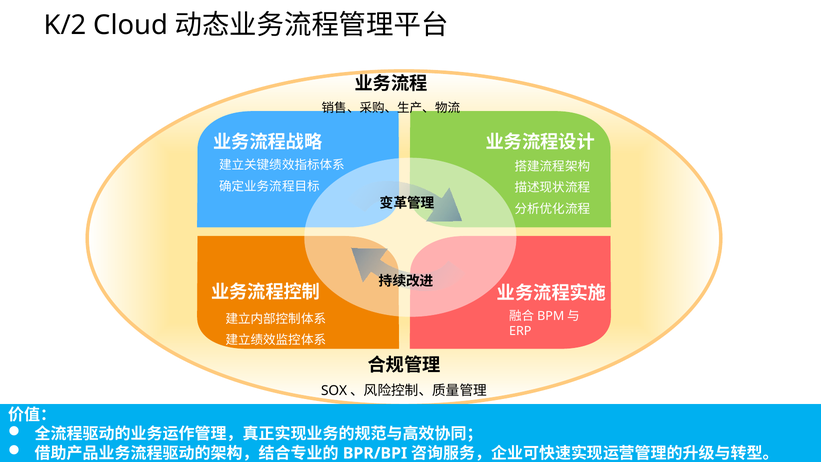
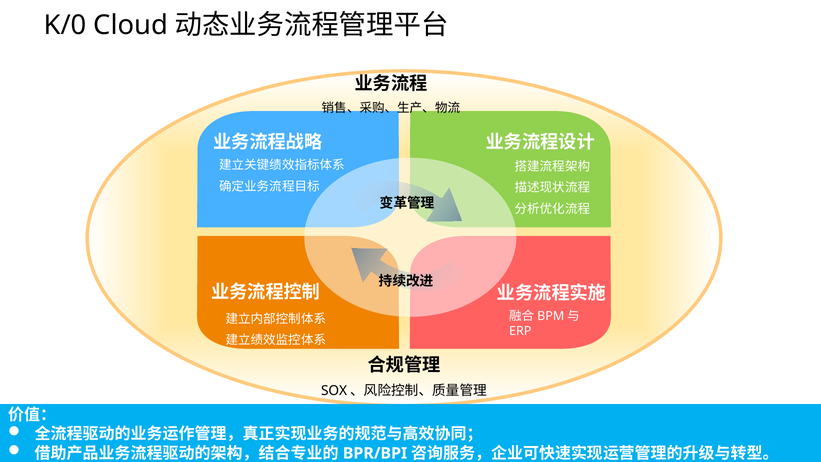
K/2: K/2 -> K/0
